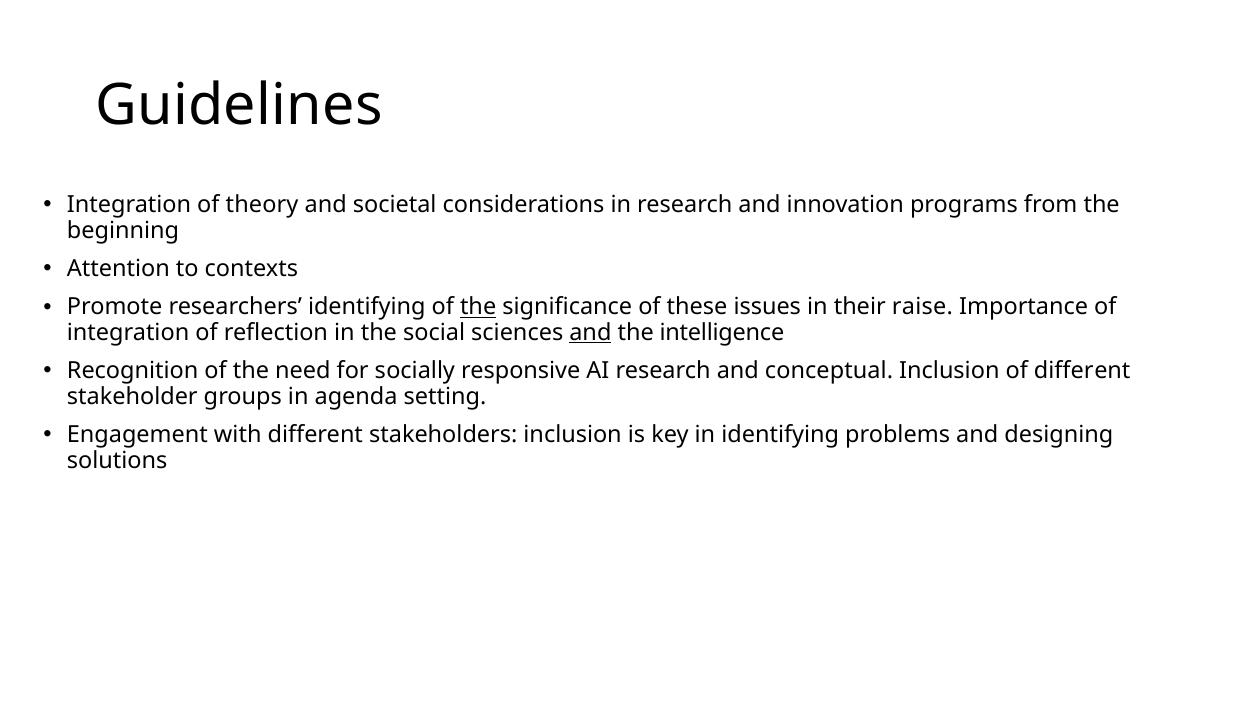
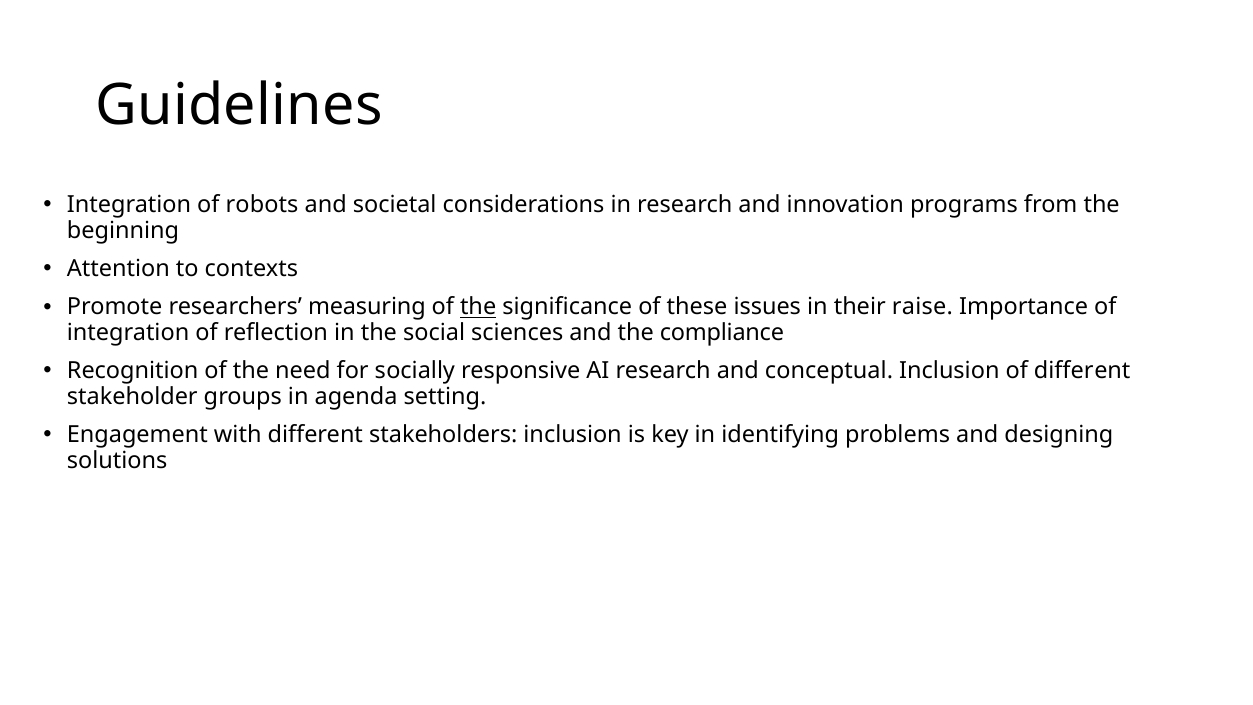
theory: theory -> robots
researchers identifying: identifying -> measuring
and at (590, 333) underline: present -> none
intelligence: intelligence -> compliance
